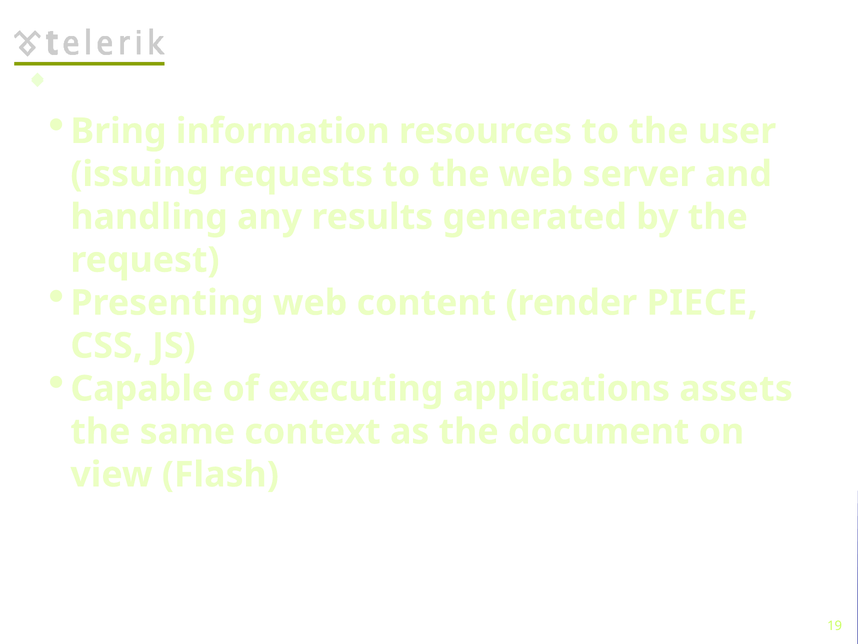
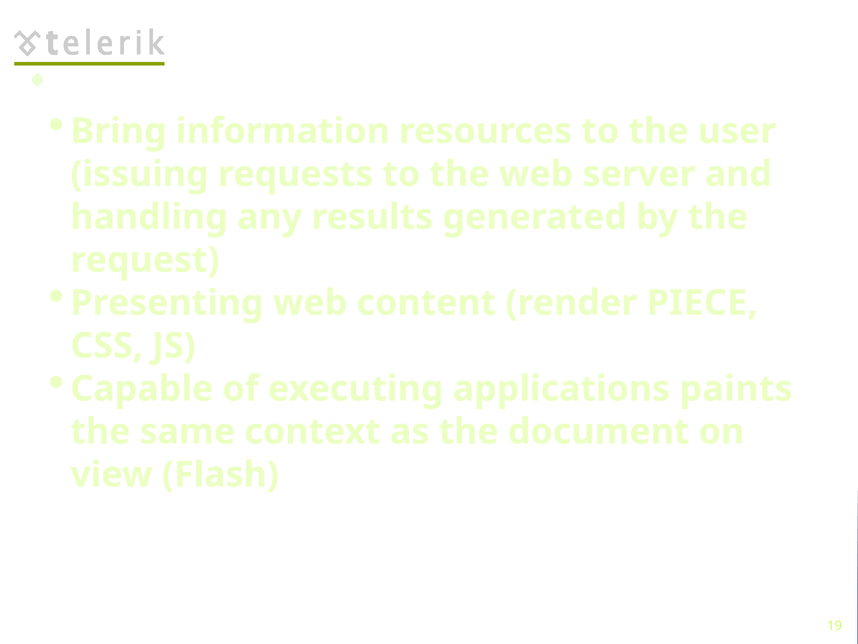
assets: assets -> paints
